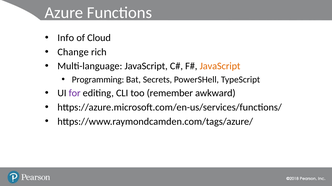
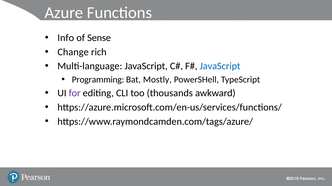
Cloud: Cloud -> Sense
JavaScript at (220, 66) colour: orange -> blue
Secrets: Secrets -> Mostly
remember: remember -> thousands
